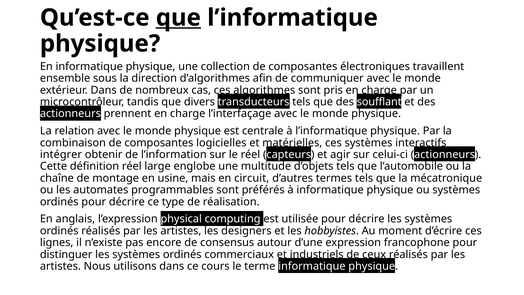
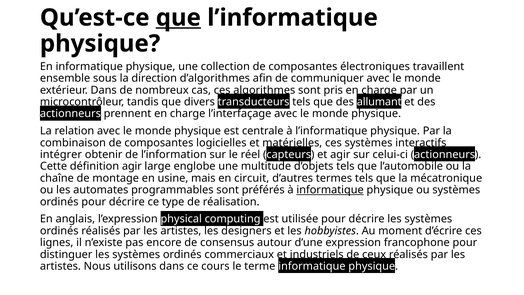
soufflant: soufflant -> allumant
définition réel: réel -> agir
informatique at (330, 190) underline: none -> present
